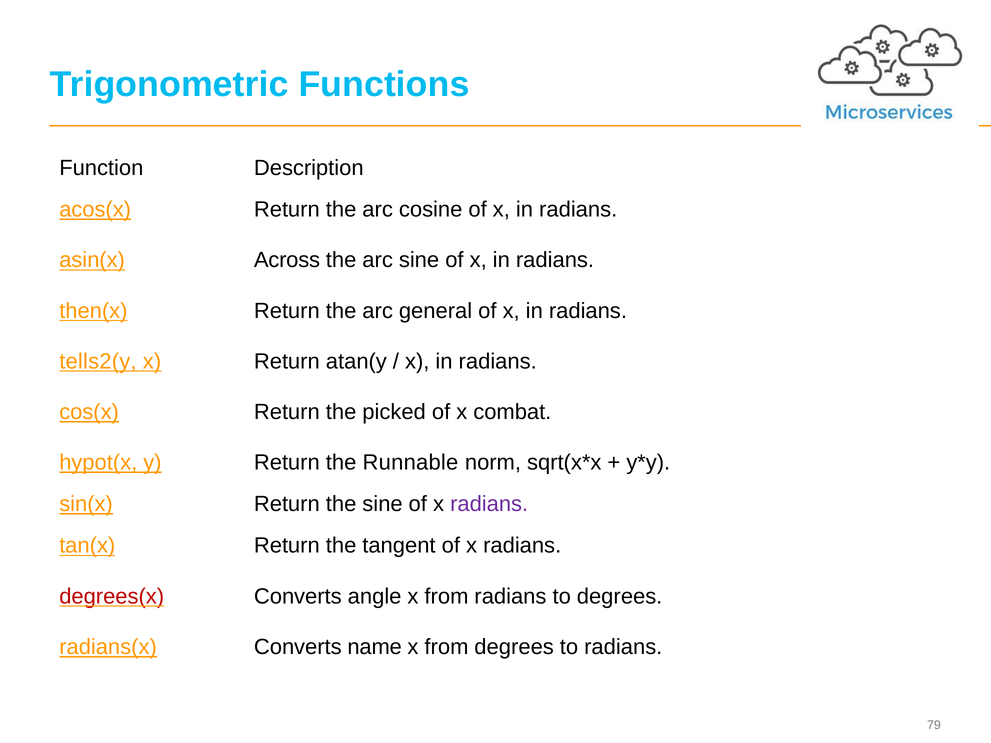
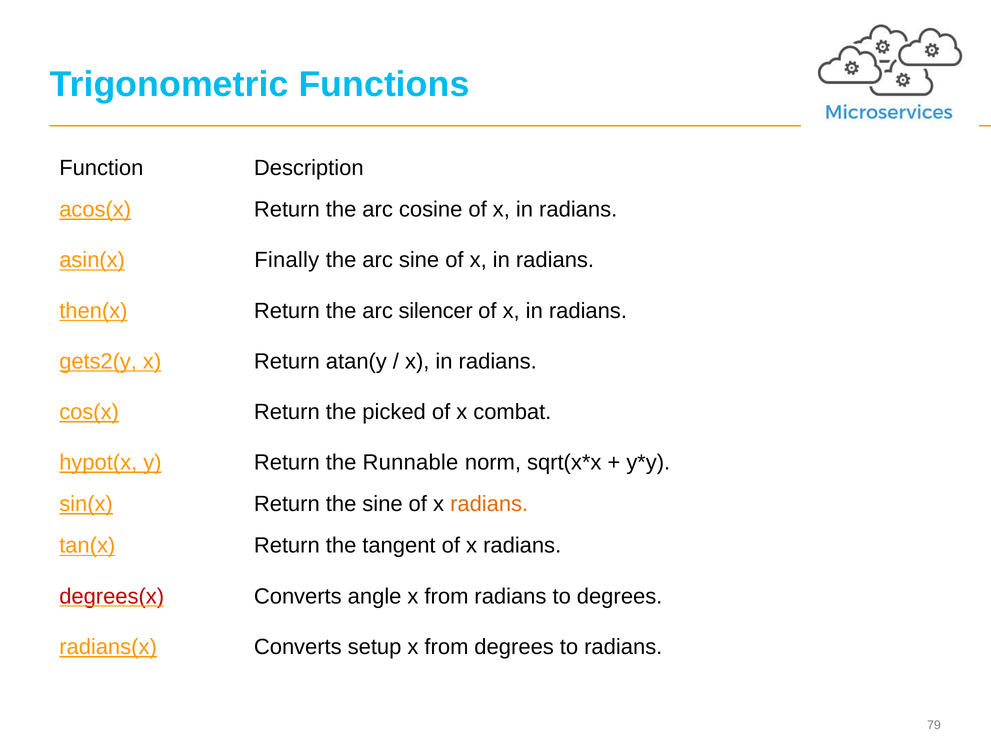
Across: Across -> Finally
general: general -> silencer
tells2(y: tells2(y -> gets2(y
radians at (489, 504) colour: purple -> orange
name: name -> setup
